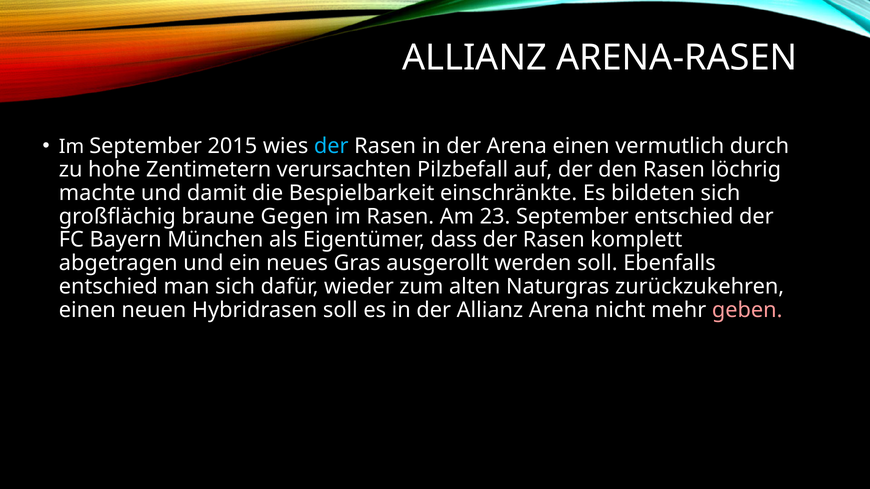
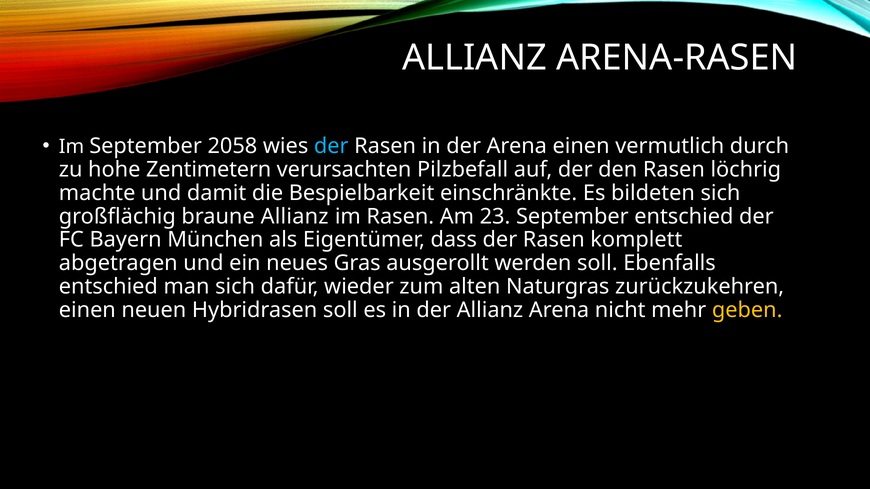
2015: 2015 -> 2058
braune Gegen: Gegen -> Allianz
geben colour: pink -> yellow
